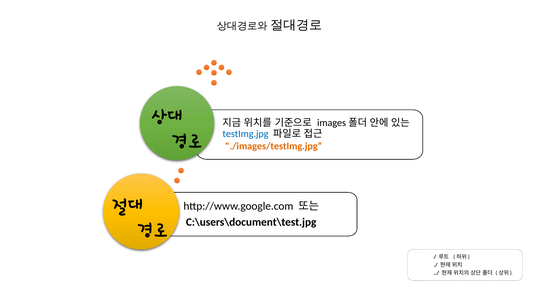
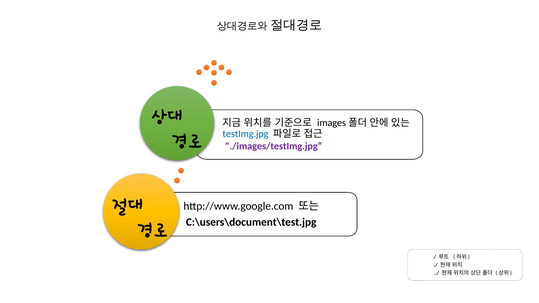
./images/testImg.jpg colour: orange -> purple
